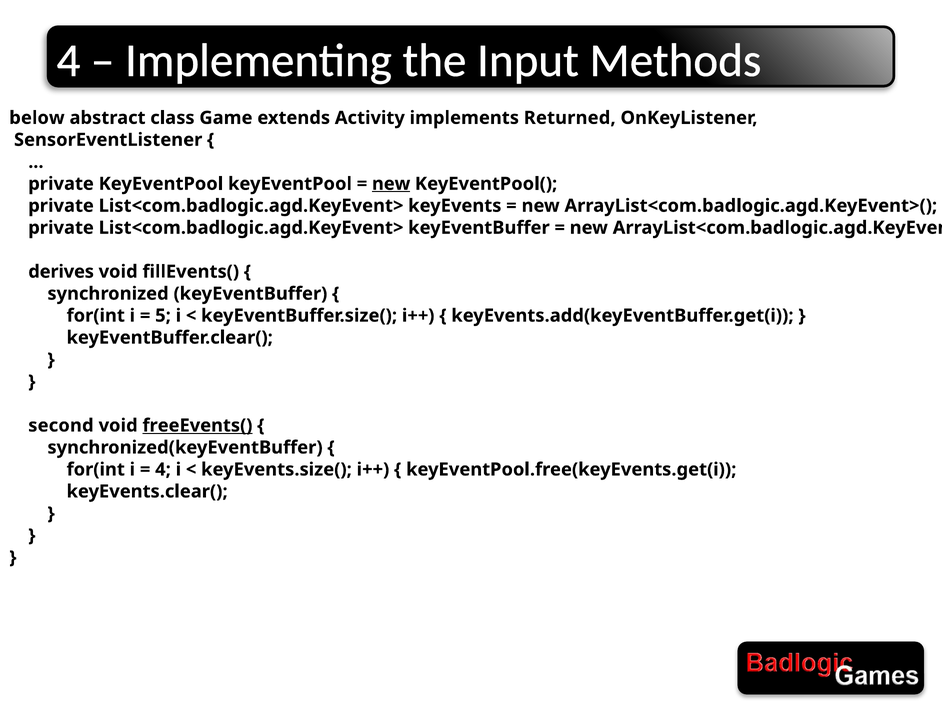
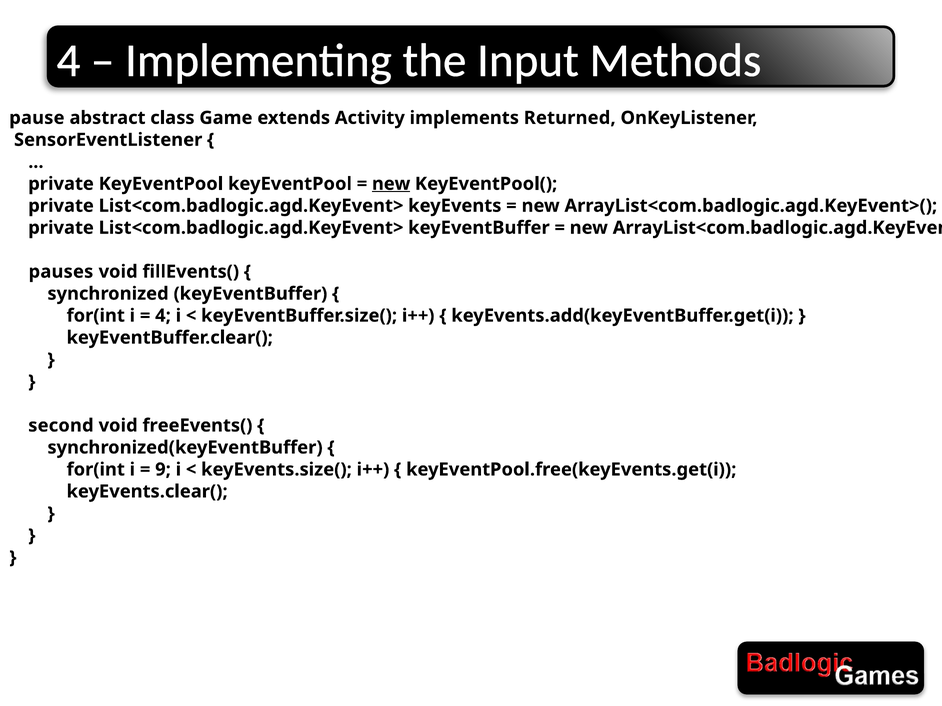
below: below -> pause
derives: derives -> pauses
5 at (163, 316): 5 -> 4
freeEvents( underline: present -> none
4 at (163, 470): 4 -> 9
